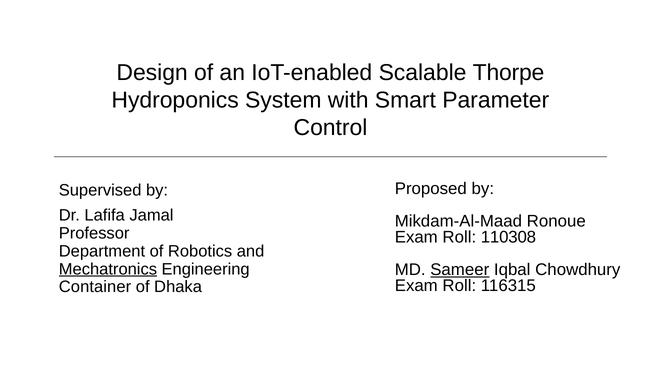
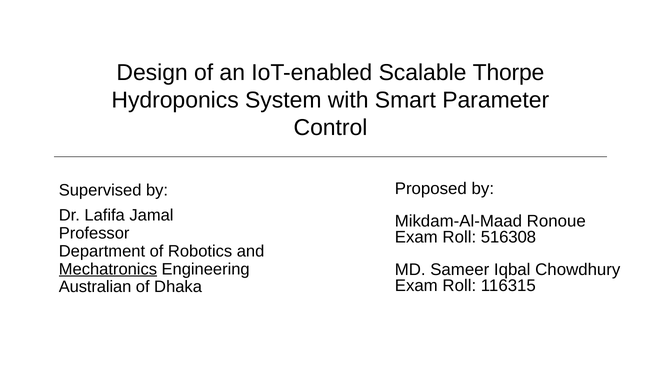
110308: 110308 -> 516308
Sameer underline: present -> none
Container: Container -> Australian
